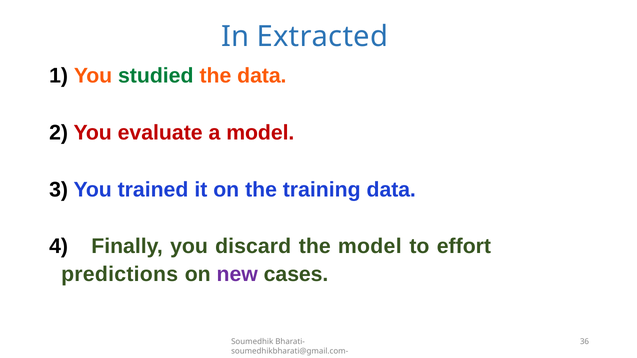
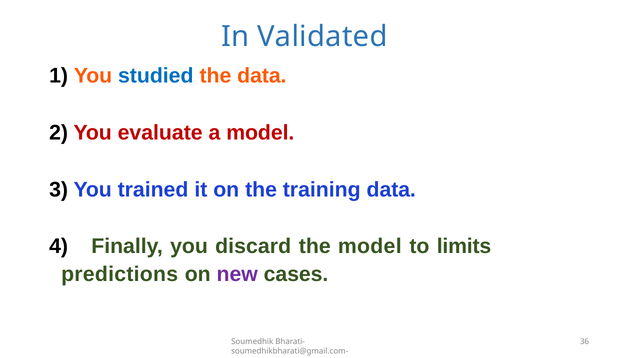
Extracted: Extracted -> Validated
studied colour: green -> blue
effort: effort -> limits
